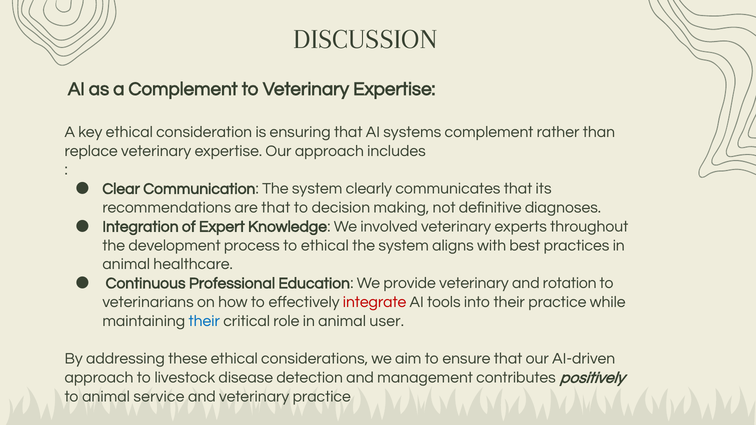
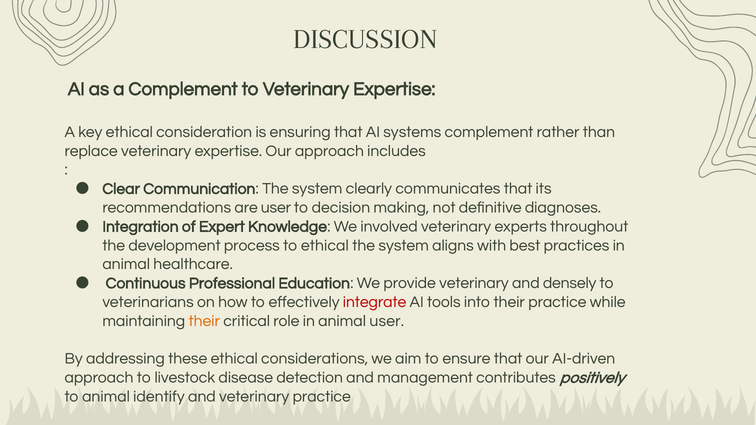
are that: that -> user
rotation: rotation -> densely
their at (204, 321) colour: blue -> orange
service: service -> identify
